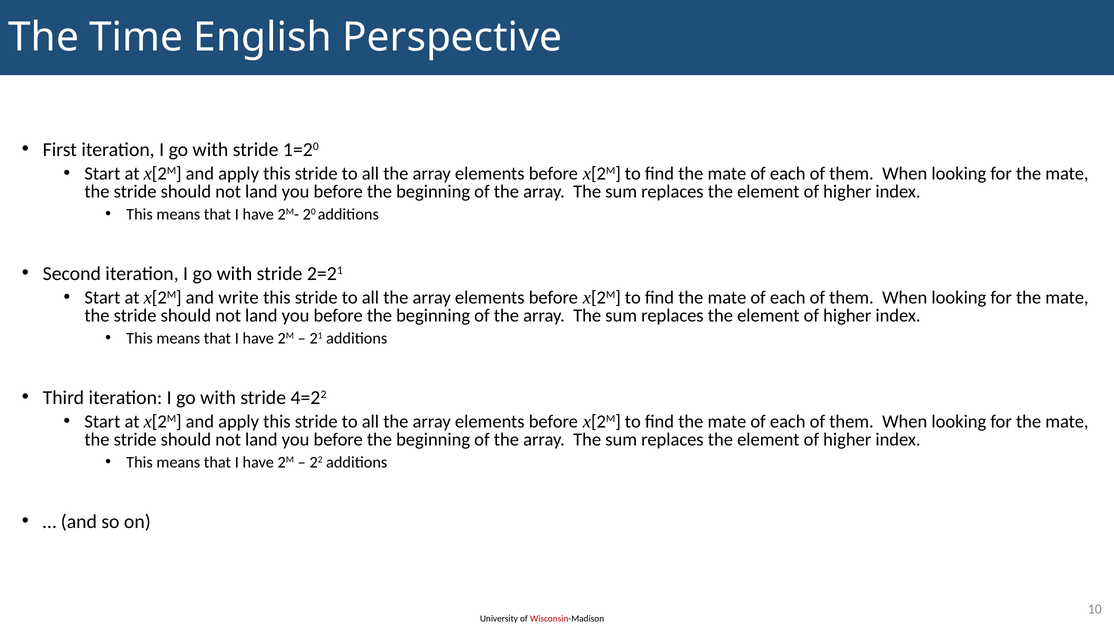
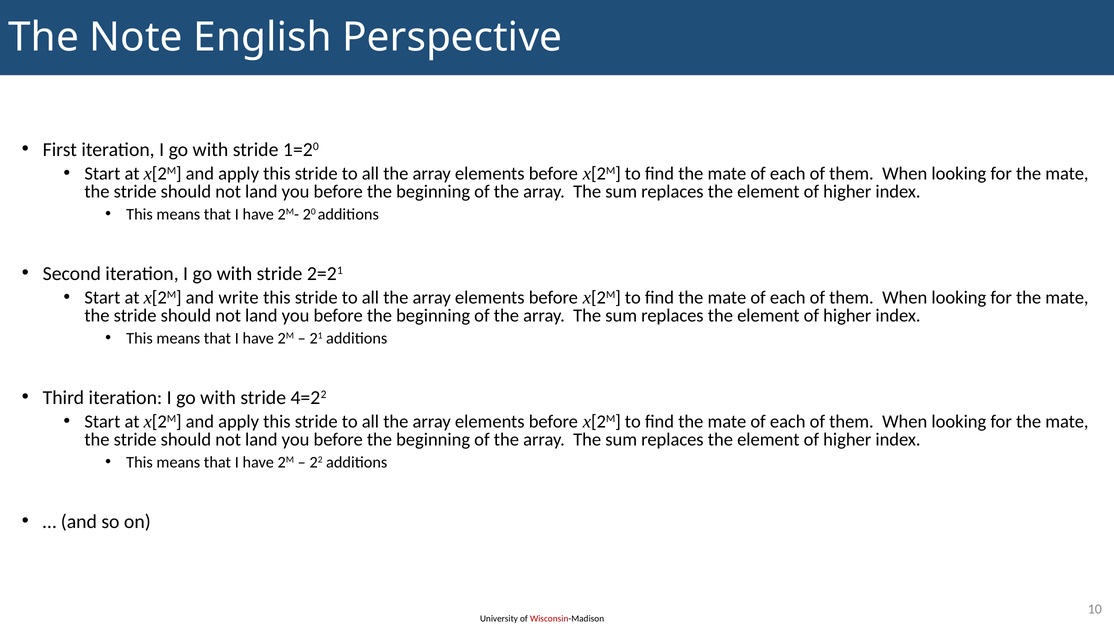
Time: Time -> Note
